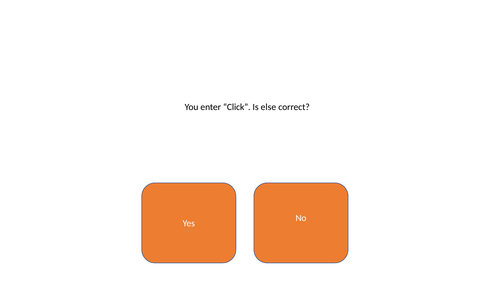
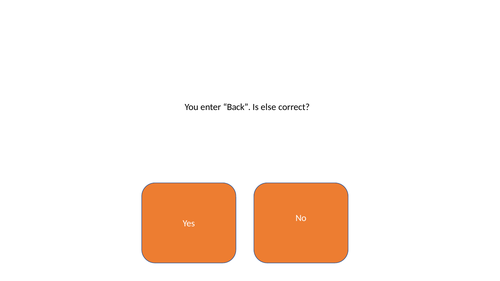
Click: Click -> Back
